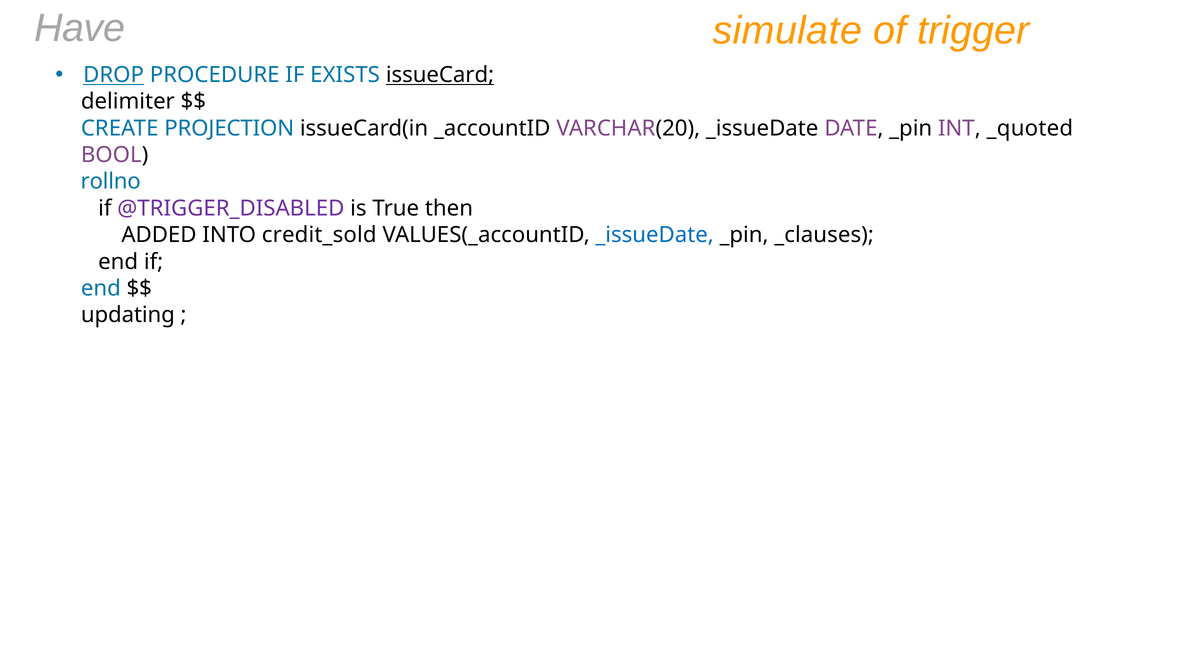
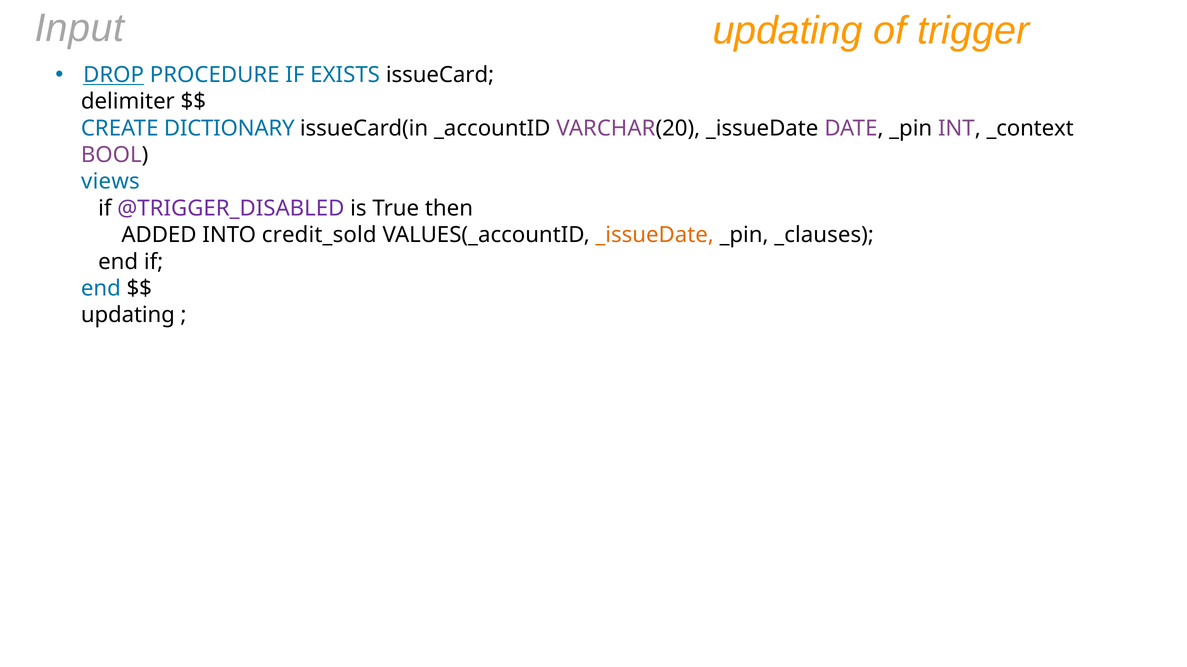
Have: Have -> Input
simulate at (787, 31): simulate -> updating
issueCard underline: present -> none
PROJECTION: PROJECTION -> DICTIONARY
_quoted: _quoted -> _context
rollno: rollno -> views
_issueDate at (655, 235) colour: blue -> orange
